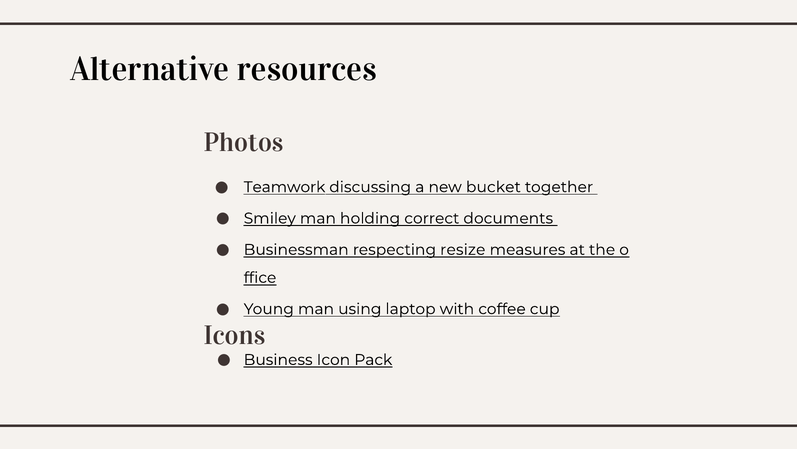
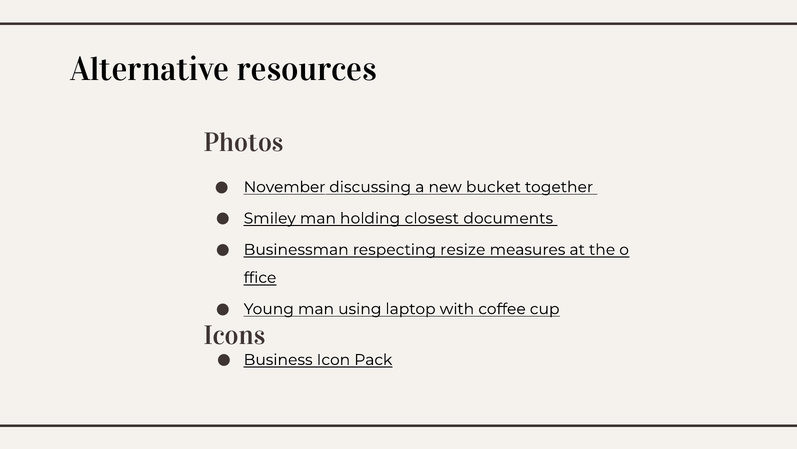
Teamwork: Teamwork -> November
correct: correct -> closest
